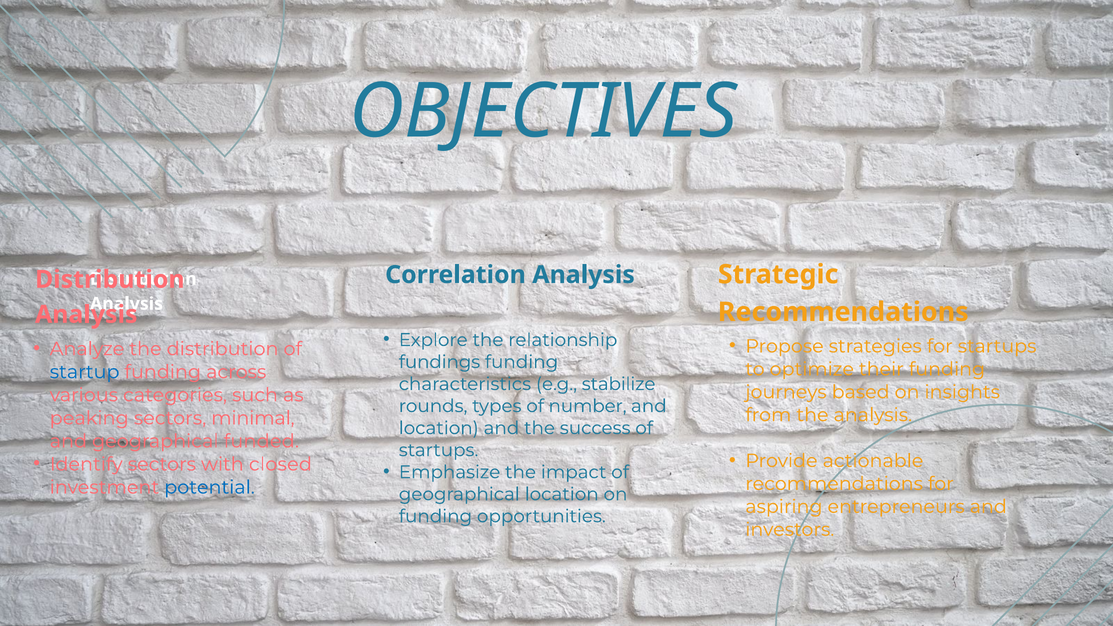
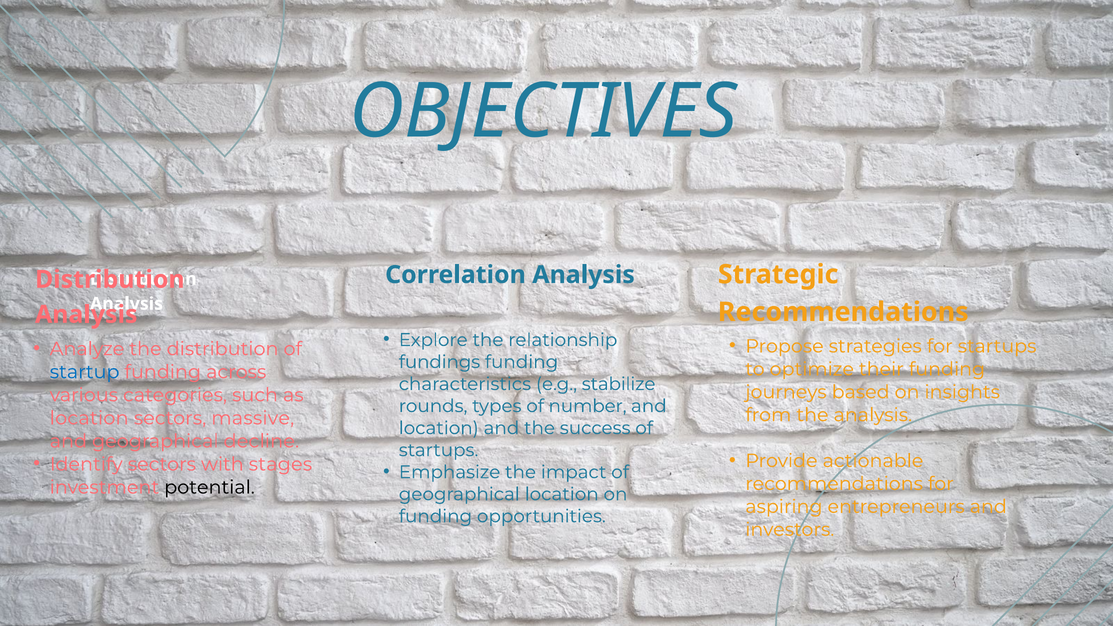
peaking at (89, 418): peaking -> location
minimal: minimal -> massive
funded: funded -> decline
closed: closed -> stages
potential colour: blue -> black
